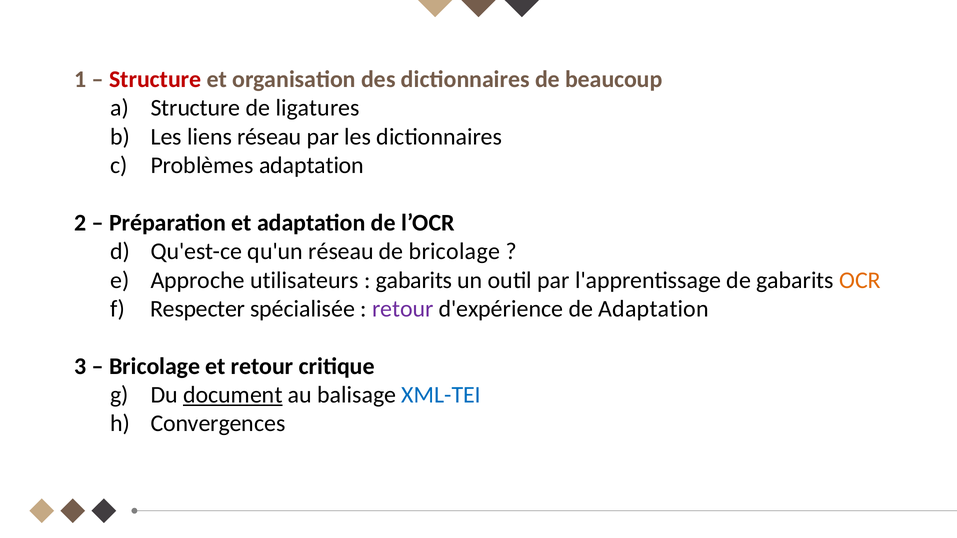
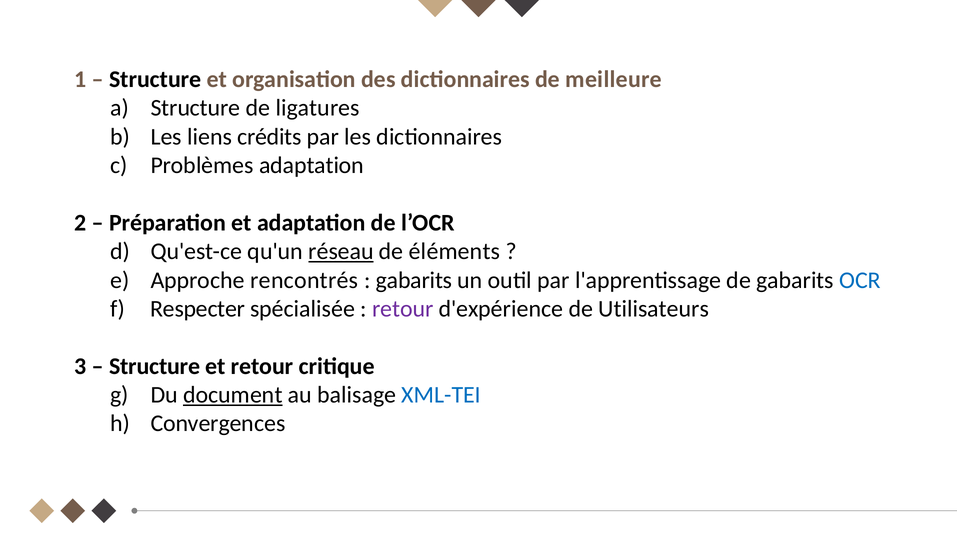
Structure at (155, 79) colour: red -> black
beaucoup: beaucoup -> meilleure
liens réseau: réseau -> crédits
réseau at (341, 252) underline: none -> present
de bricolage: bricolage -> éléments
utilisateurs: utilisateurs -> rencontrés
OCR colour: orange -> blue
de Adaptation: Adaptation -> Utilisateurs
Bricolage at (155, 366): Bricolage -> Structure
